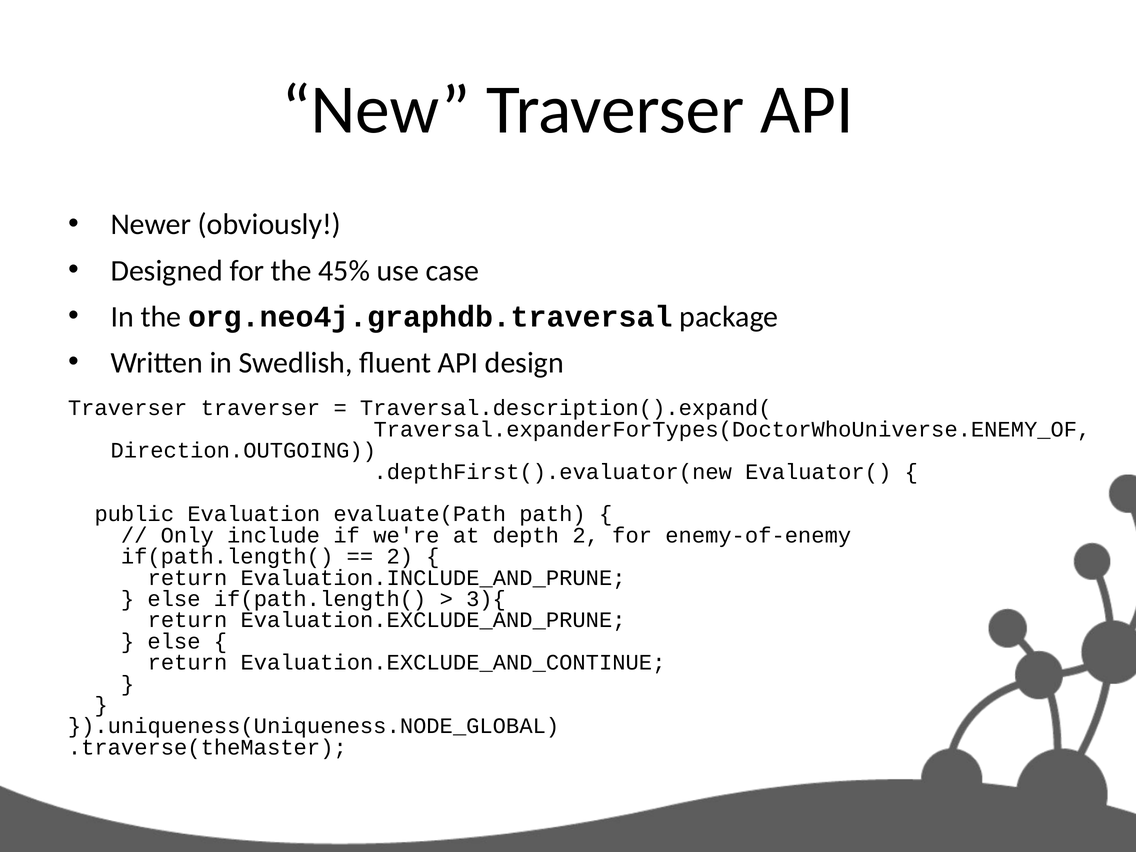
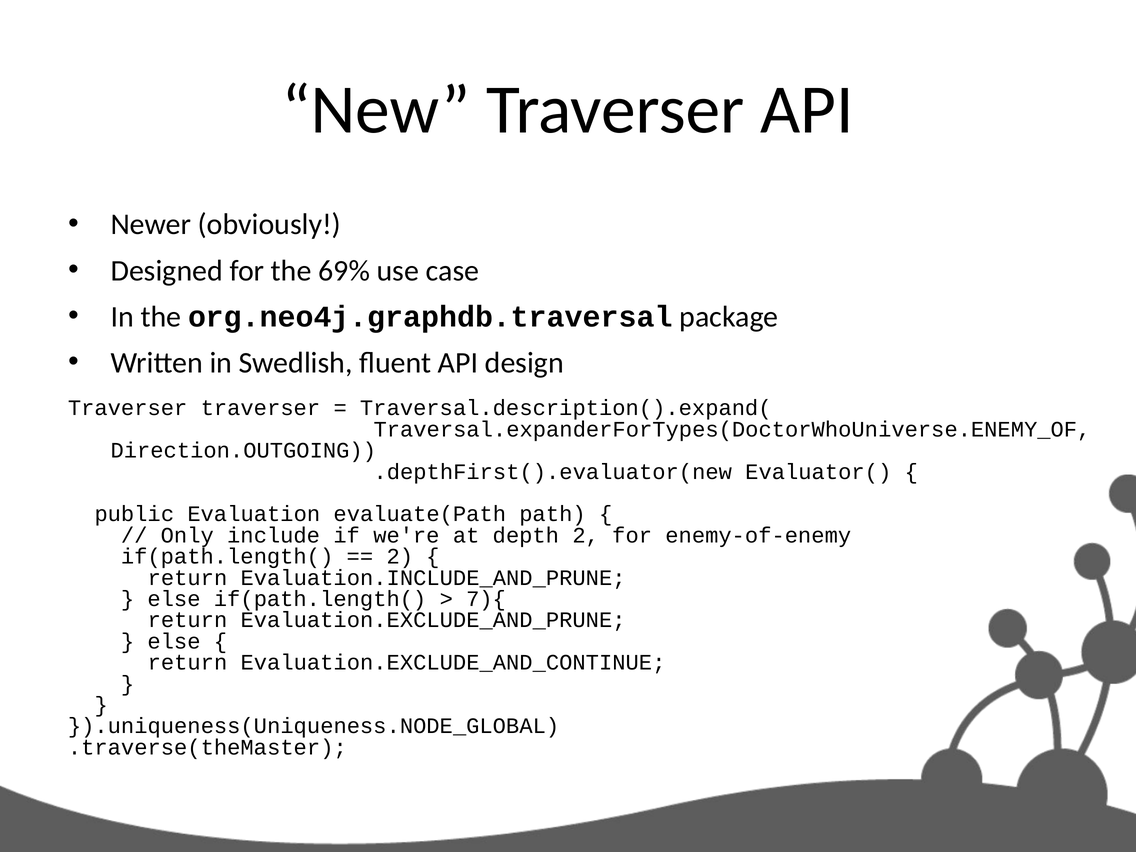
45%: 45% -> 69%
3){: 3){ -> 7){
